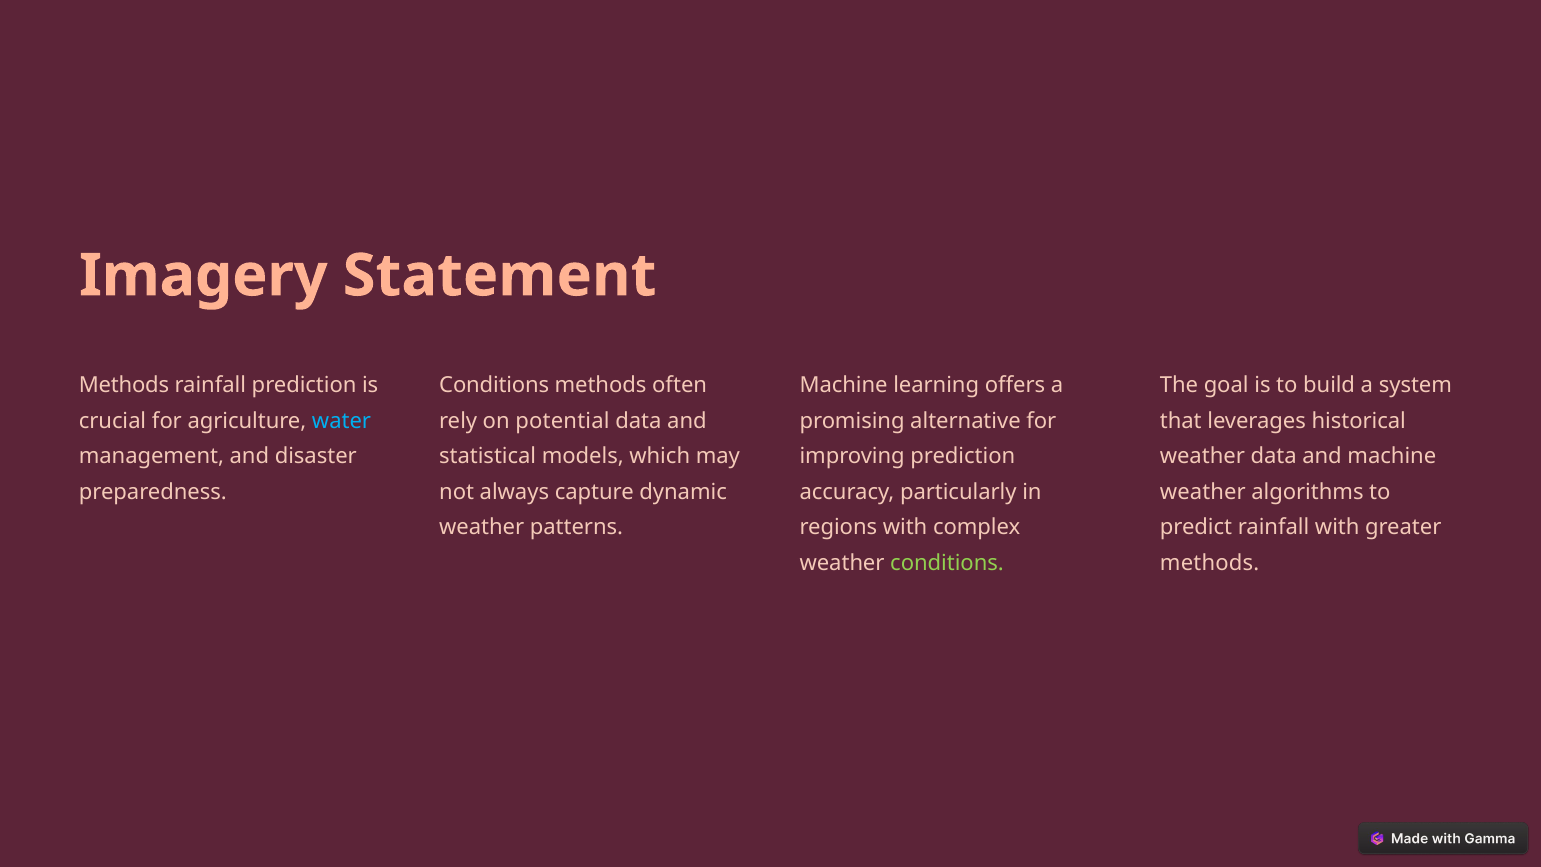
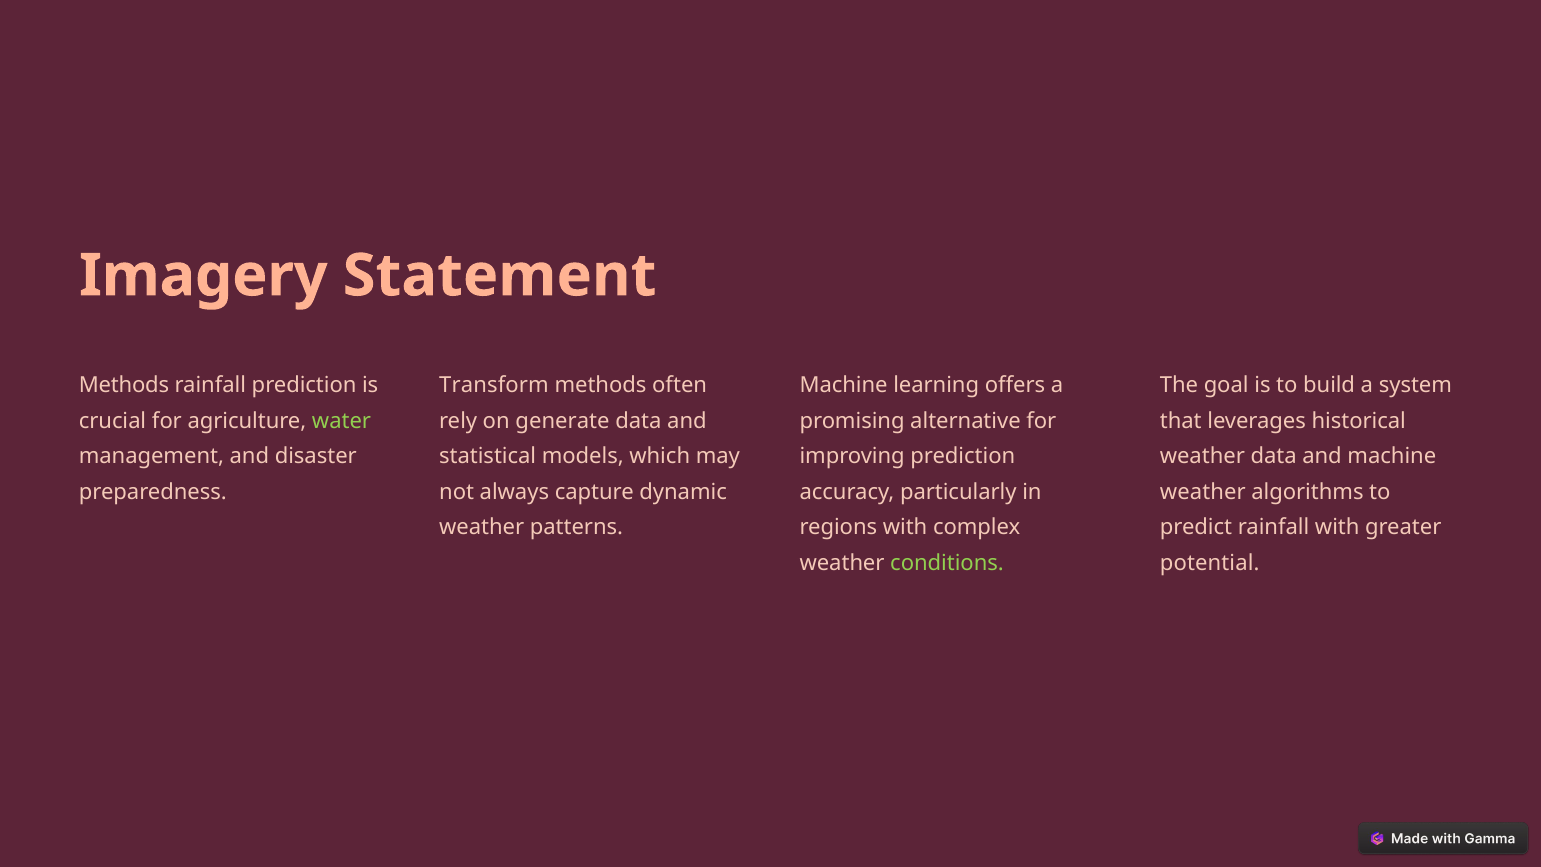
Conditions at (494, 385): Conditions -> Transform
water colour: light blue -> light green
potential: potential -> generate
methods at (1210, 563): methods -> potential
